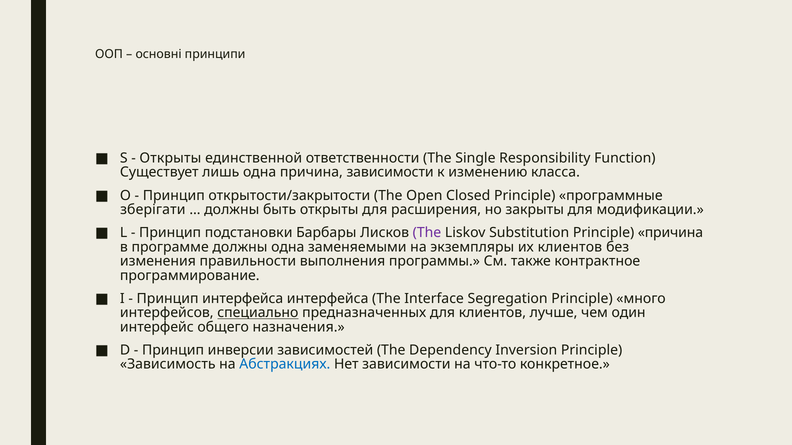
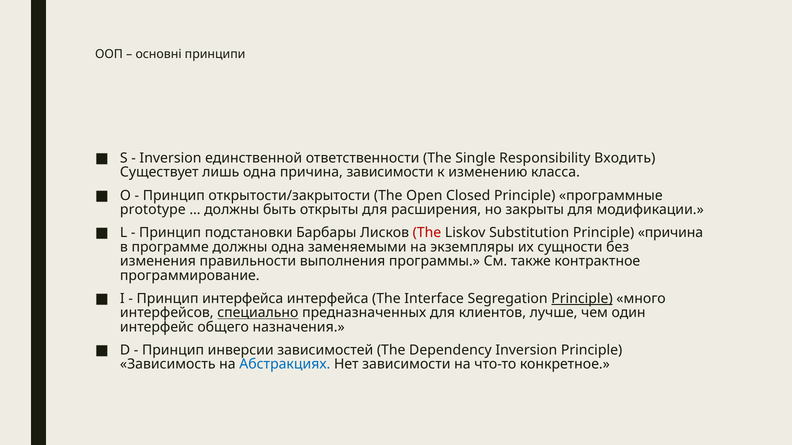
Открыты at (170, 158): Открыты -> Inversion
Function: Function -> Входить
зберігати: зберігати -> prototype
The at (427, 233) colour: purple -> red
их клиентов: клиентов -> сущности
Principle at (582, 299) underline: none -> present
